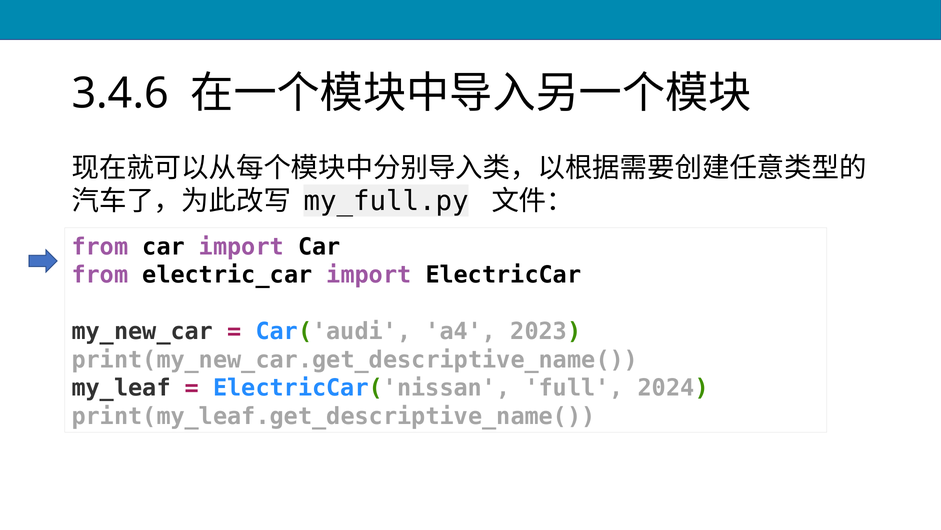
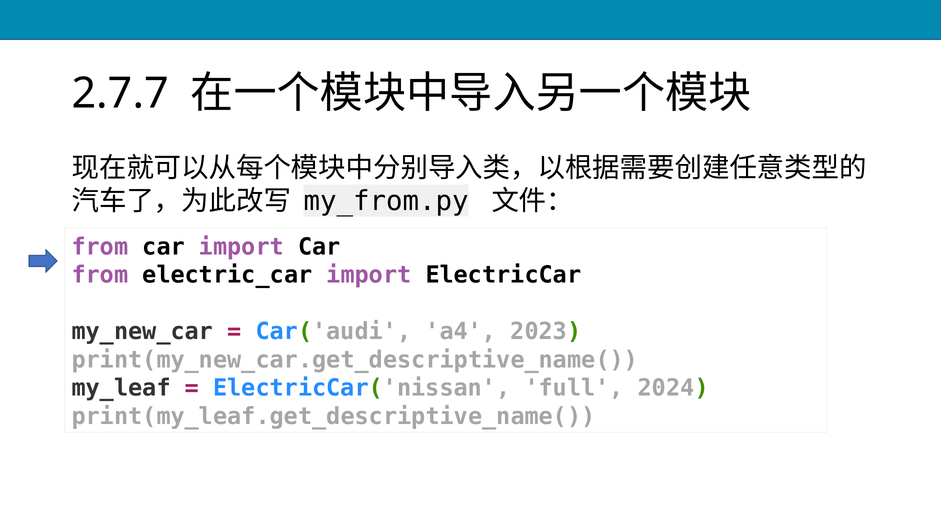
3.4.6: 3.4.6 -> 2.7.7
my_full.py: my_full.py -> my_from.py
